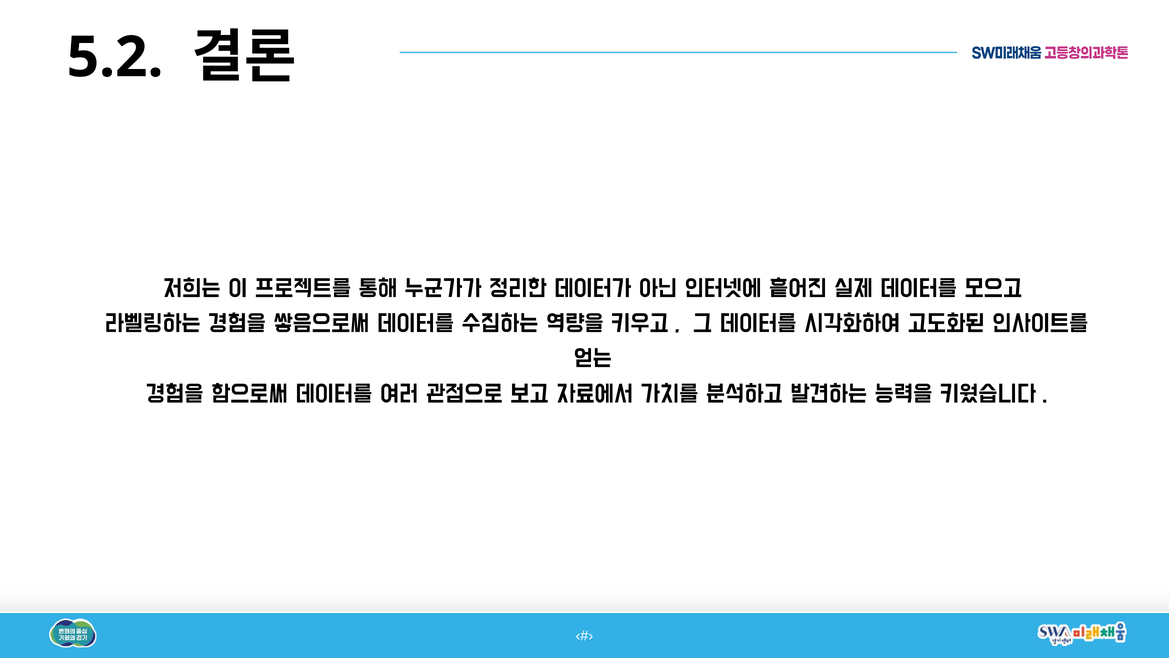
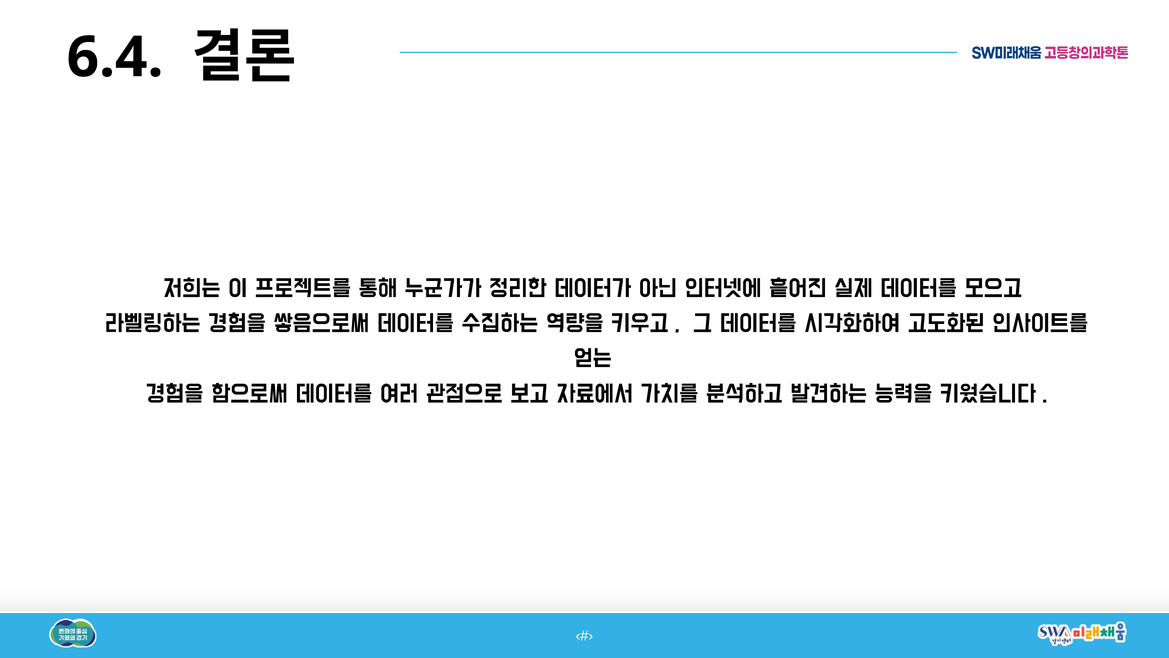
5.2: 5.2 -> 6.4
